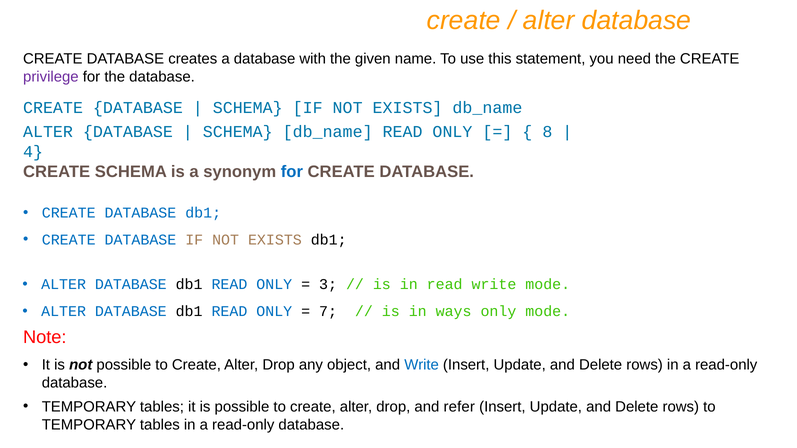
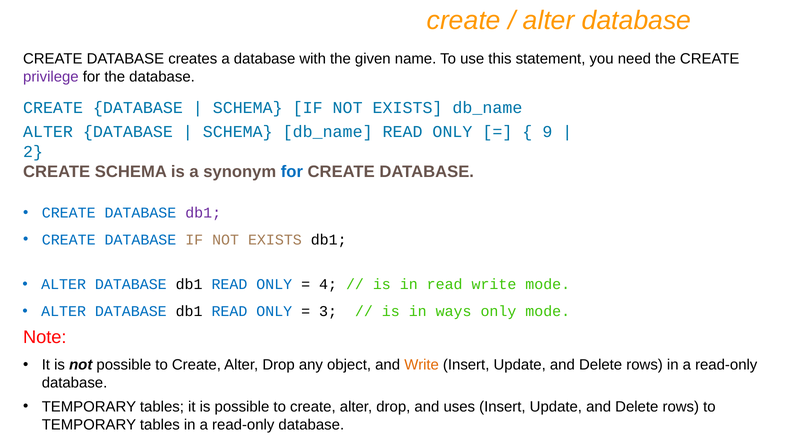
8: 8 -> 9
4: 4 -> 2
db1 at (203, 213) colour: blue -> purple
3: 3 -> 4
7: 7 -> 3
Write at (422, 365) colour: blue -> orange
refer: refer -> uses
